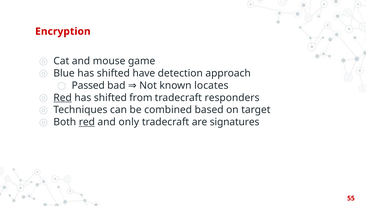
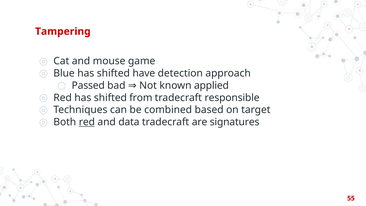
Encryption: Encryption -> Tampering
locates: locates -> applied
Red at (63, 98) underline: present -> none
responders: responders -> responsible
only: only -> data
